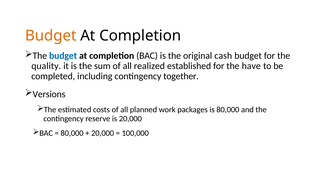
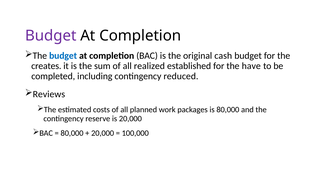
Budget at (51, 36) colour: orange -> purple
quality: quality -> creates
together: together -> reduced
Versions: Versions -> Reviews
